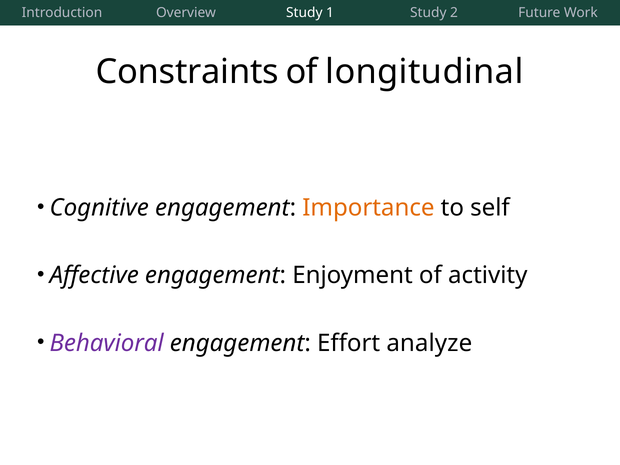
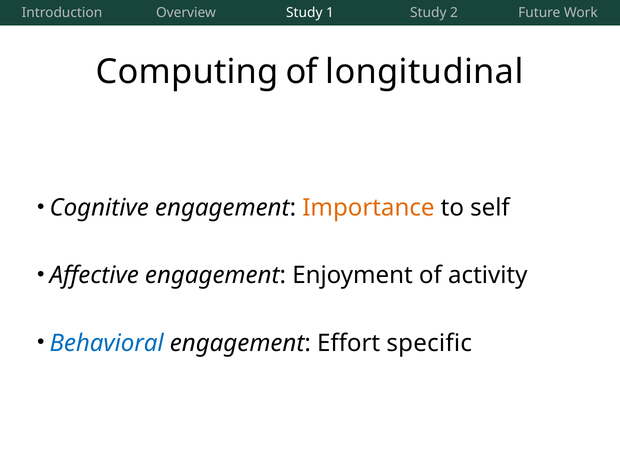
Constraints: Constraints -> Computing
Behavioral colour: purple -> blue
analyze: analyze -> specific
